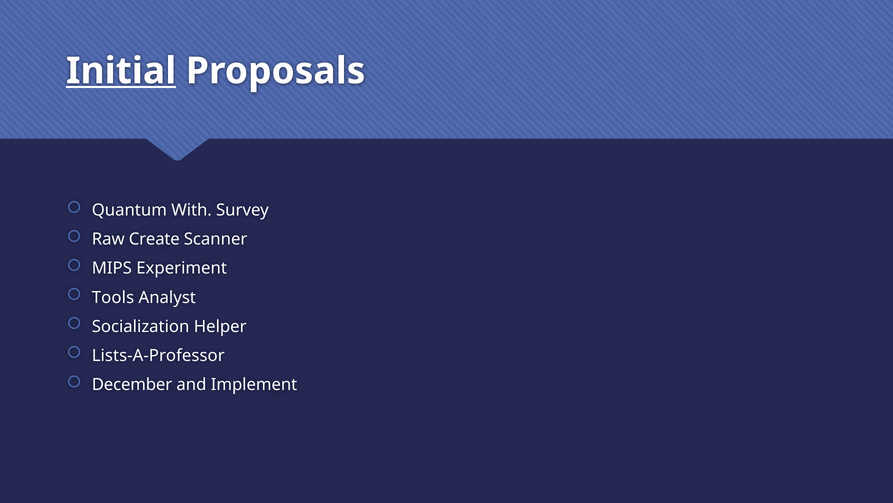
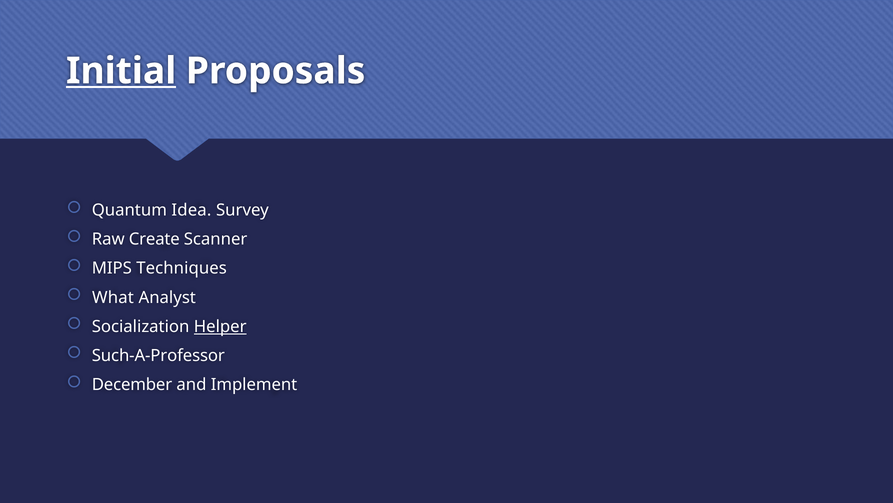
With: With -> Idea
Experiment: Experiment -> Techniques
Tools: Tools -> What
Helper underline: none -> present
Lists-A-Professor: Lists-A-Professor -> Such-A-Professor
